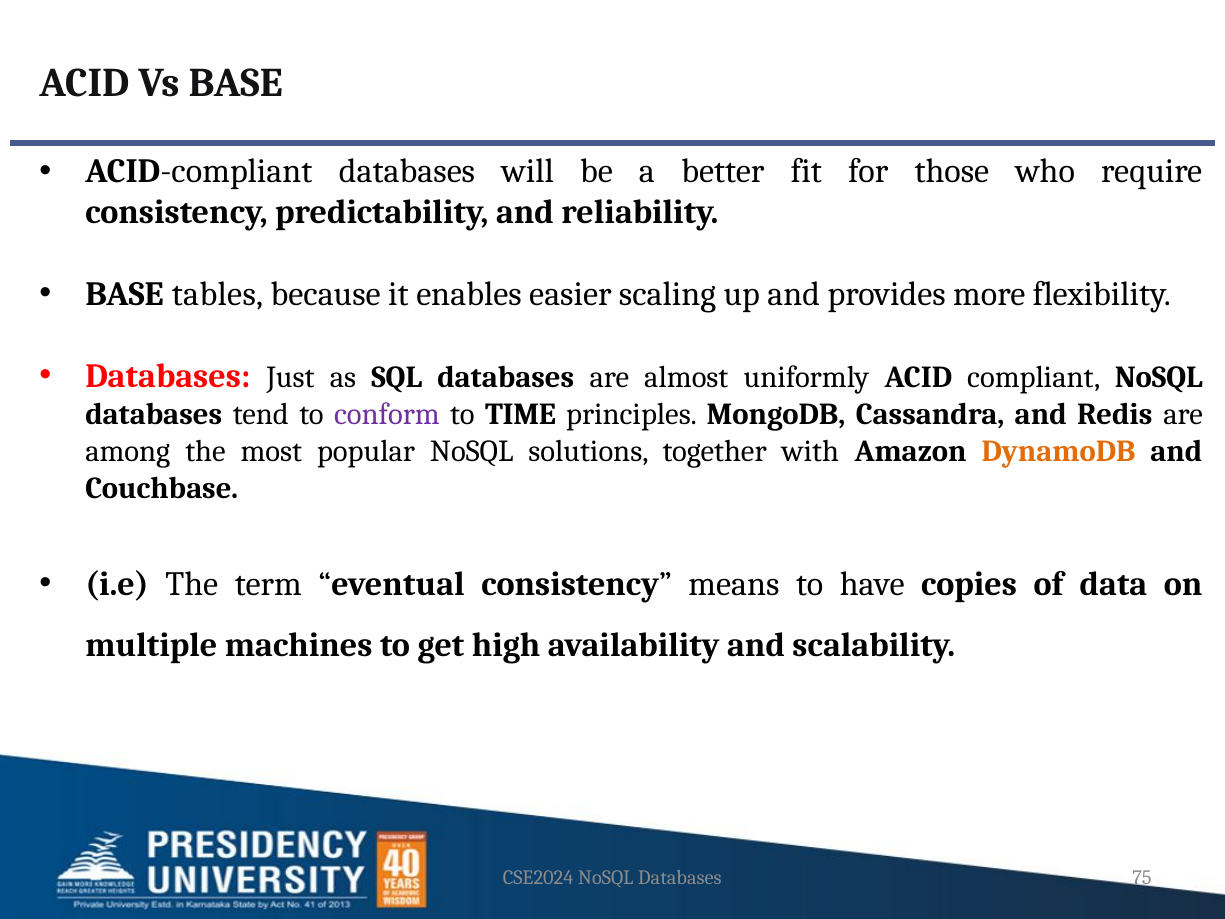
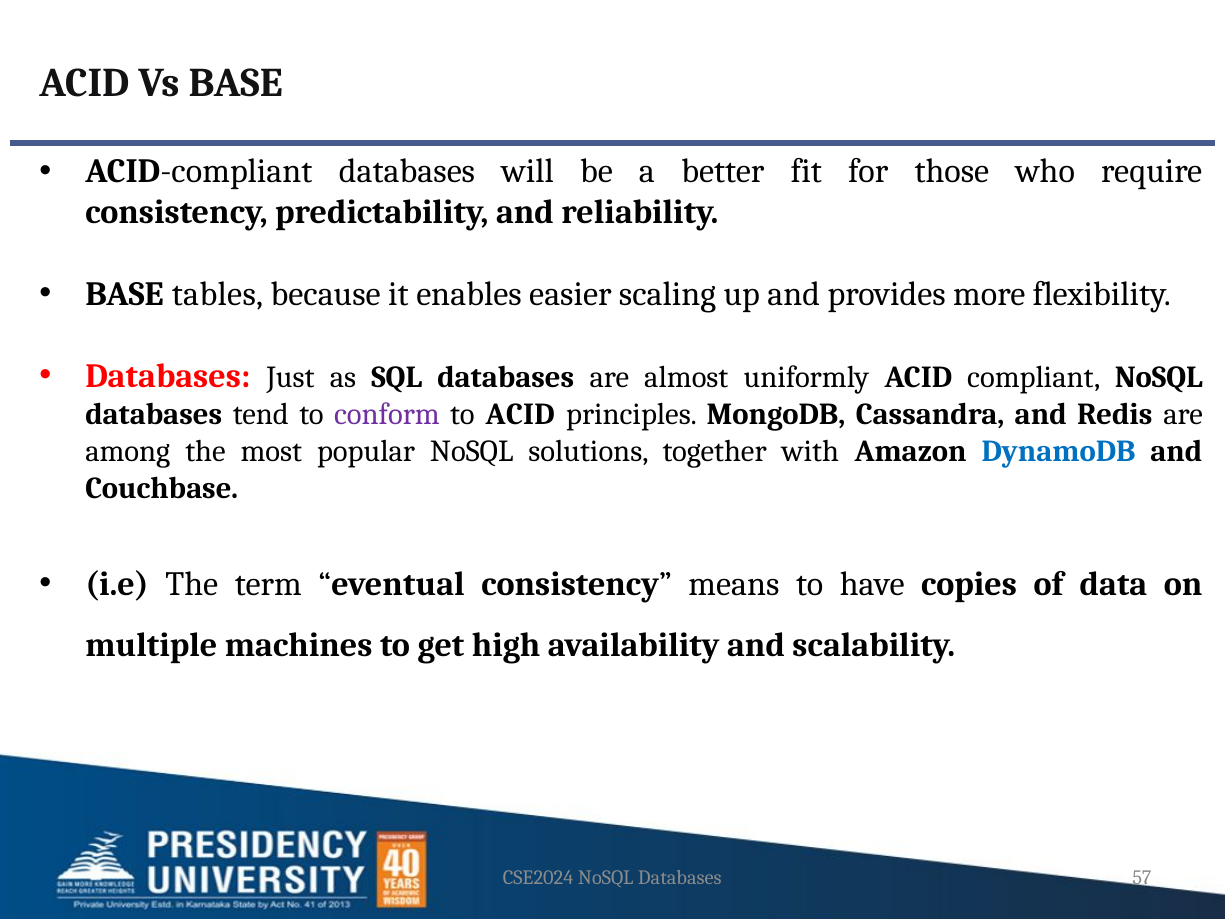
to TIME: TIME -> ACID
DynamoDB colour: orange -> blue
75: 75 -> 57
